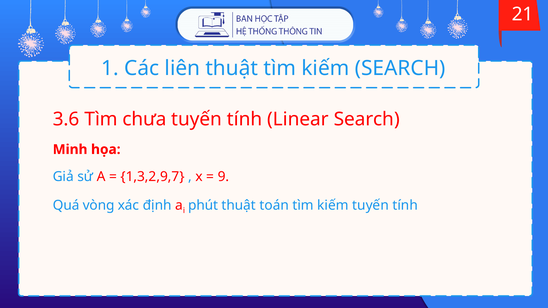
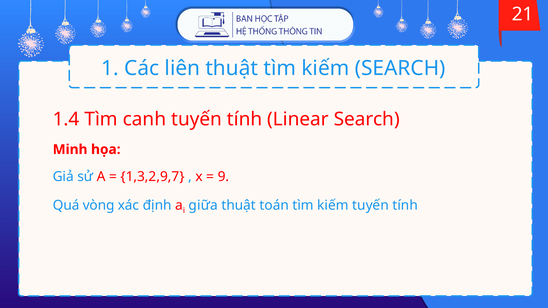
3.6: 3.6 -> 1.4
chưa: chưa -> canh
phút: phút -> giữa
